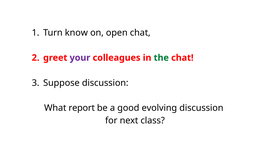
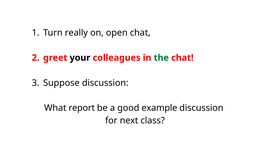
know: know -> really
your colour: purple -> black
evolving: evolving -> example
